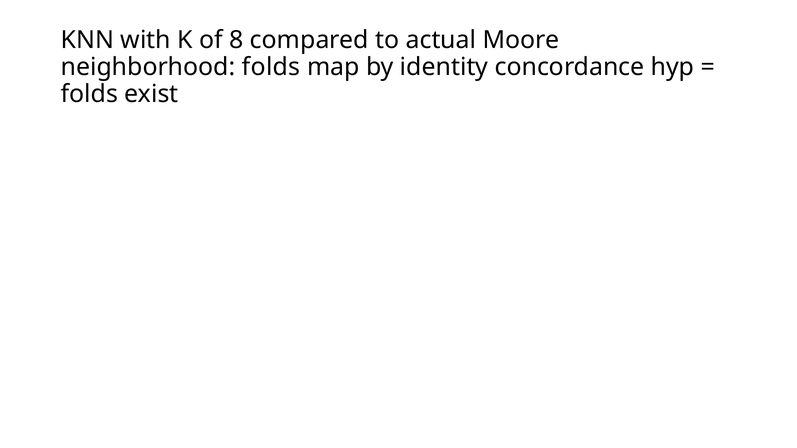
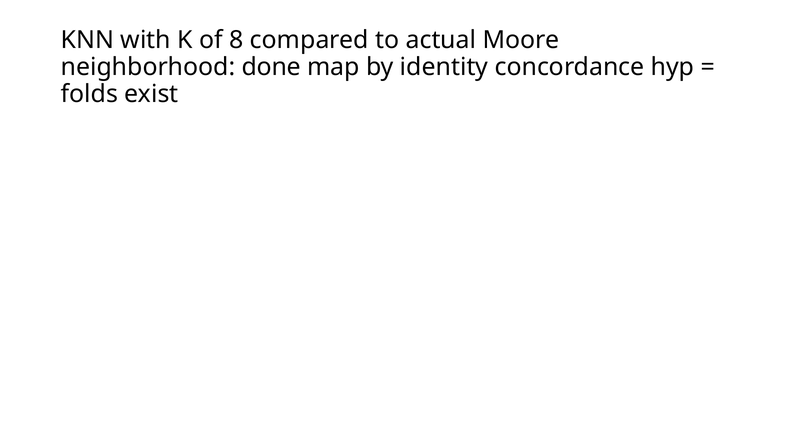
neighborhood folds: folds -> done
